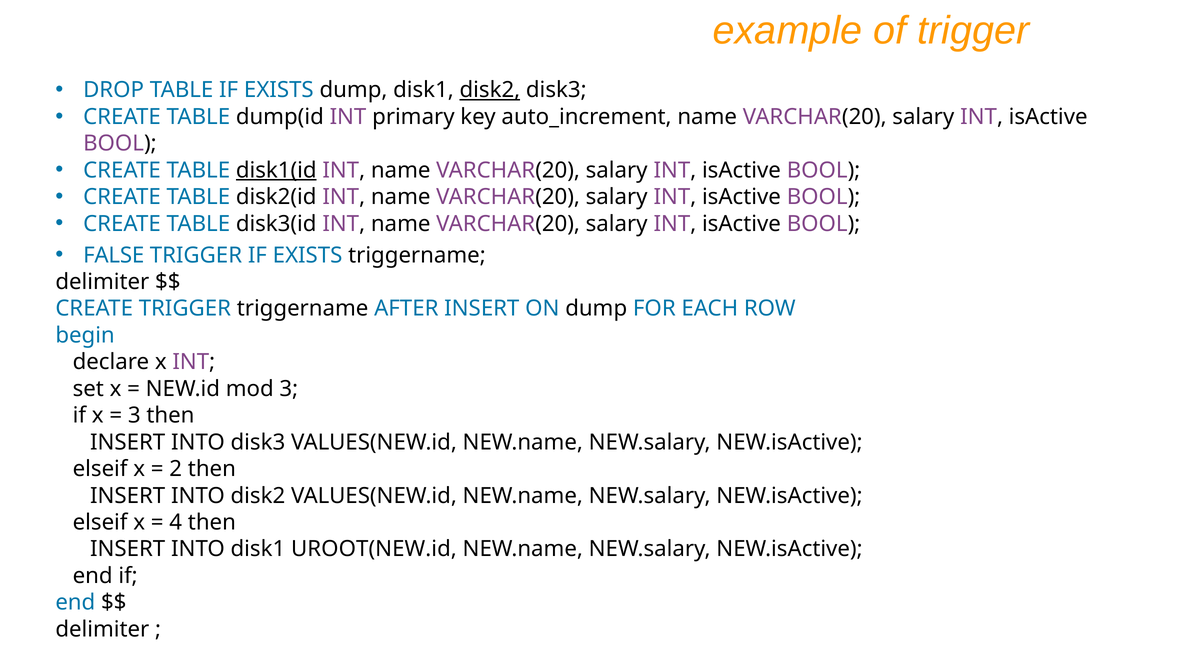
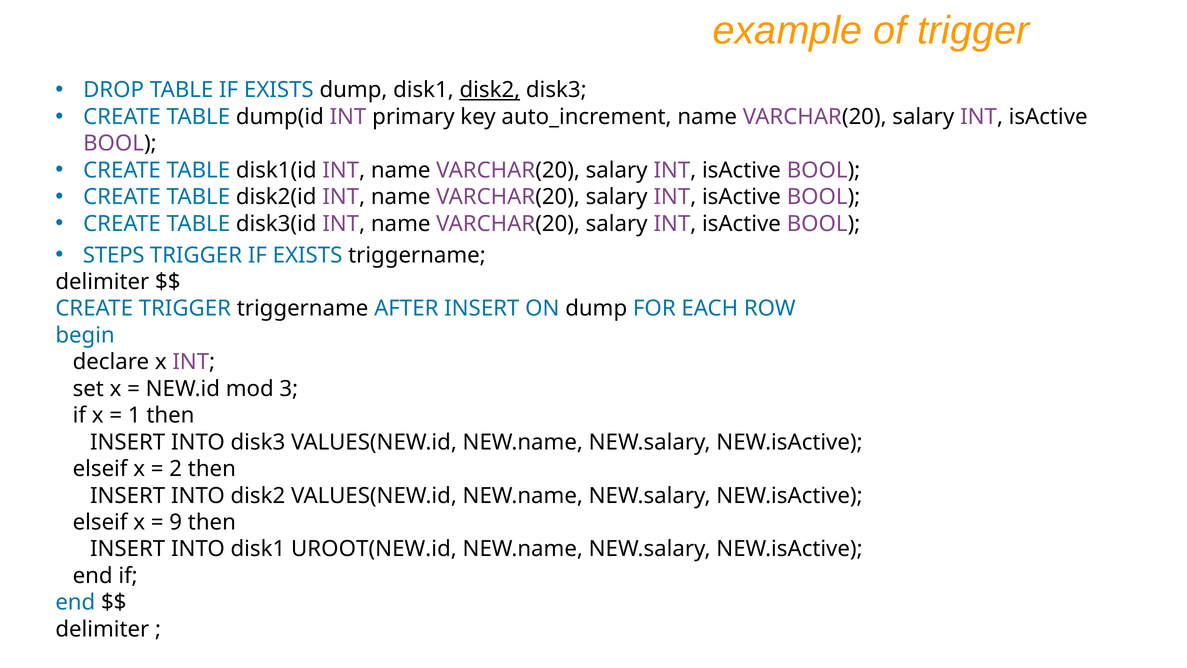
disk1(id underline: present -> none
FALSE: FALSE -> STEPS
3 at (134, 415): 3 -> 1
4: 4 -> 9
